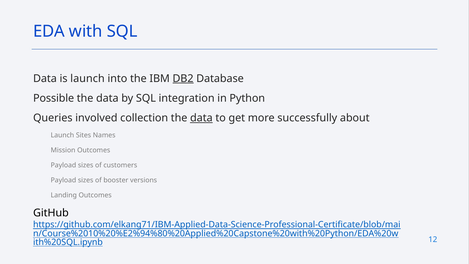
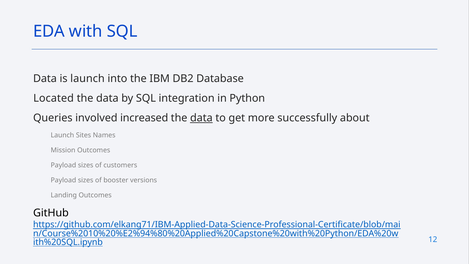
DB2 underline: present -> none
Possible: Possible -> Located
collection: collection -> increased
